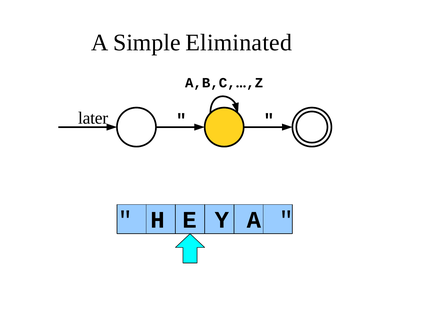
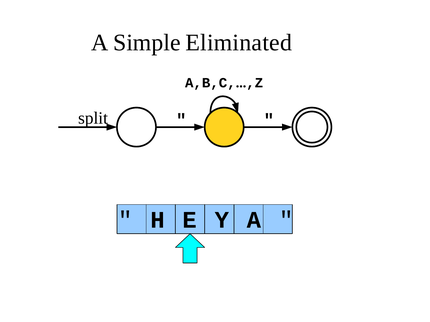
later: later -> split
